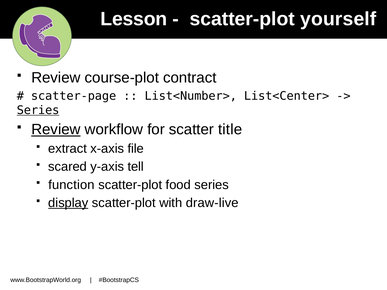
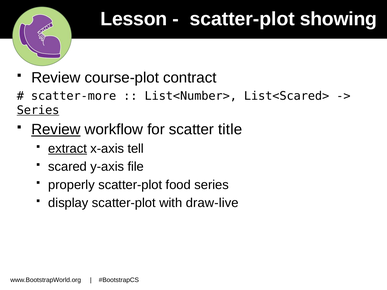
yourself: yourself -> showing
scatter-page: scatter-page -> scatter-more
List<Center>: List<Center> -> List<Scared>
extract underline: none -> present
file: file -> tell
tell: tell -> file
function: function -> properly
display underline: present -> none
